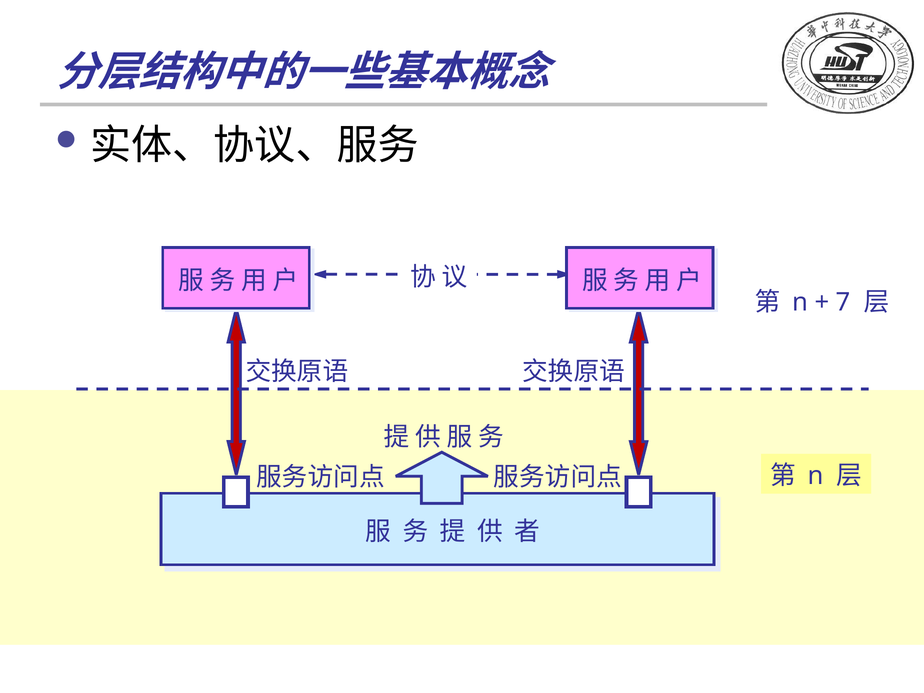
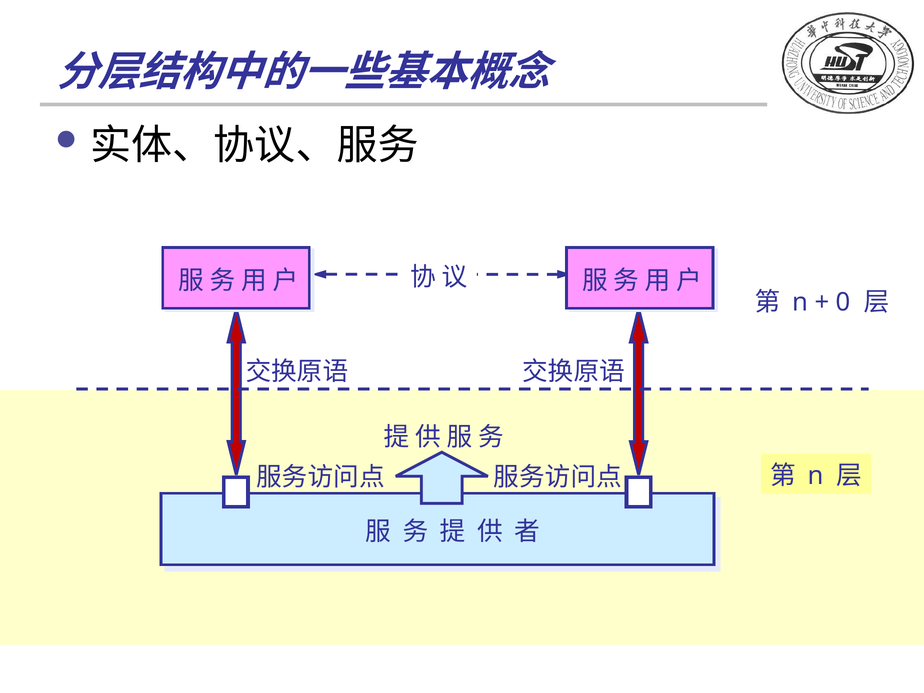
7: 7 -> 0
